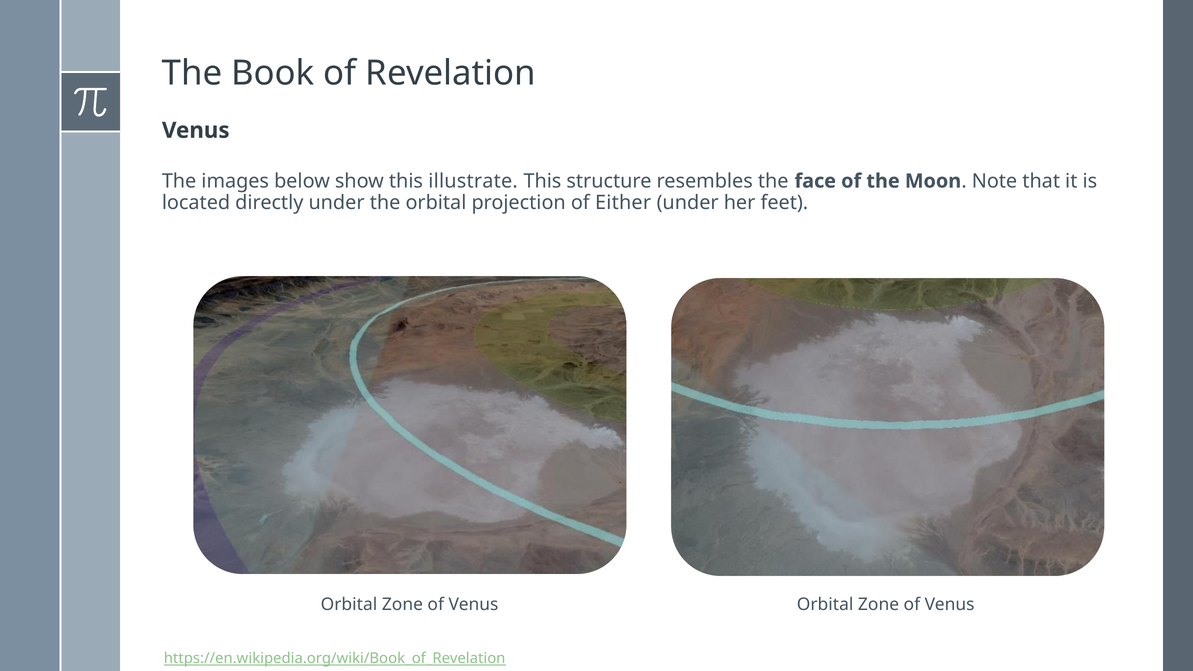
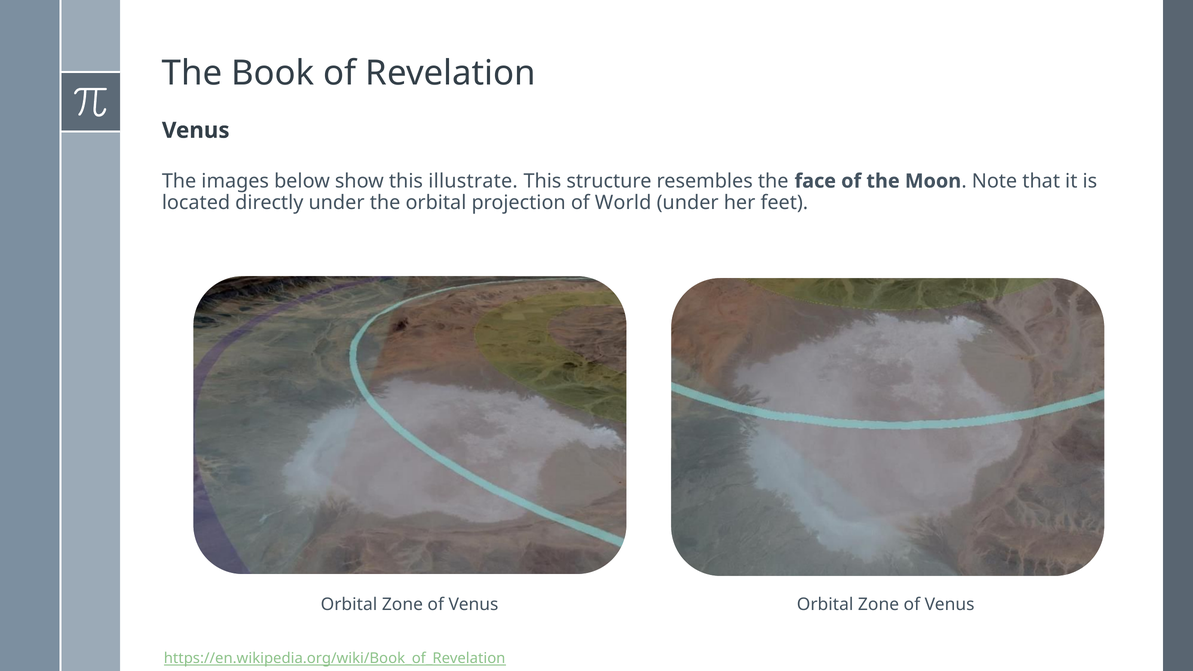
Either: Either -> World
